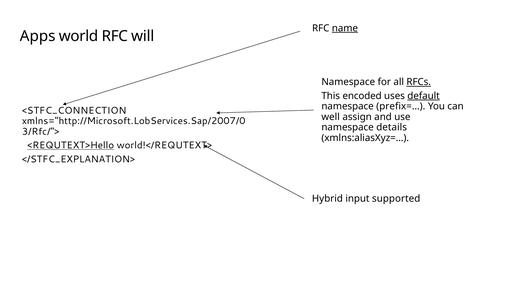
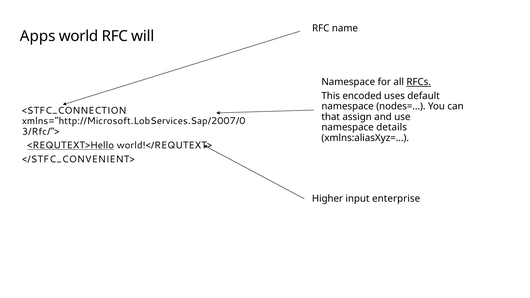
name underline: present -> none
default underline: present -> none
prefix=…: prefix=… -> nodes=…
well: well -> that
</STFC_EXPLANATION>: </STFC_EXPLANATION> -> </STFC_CONVENIENT>
Hybrid: Hybrid -> Higher
supported: supported -> enterprise
